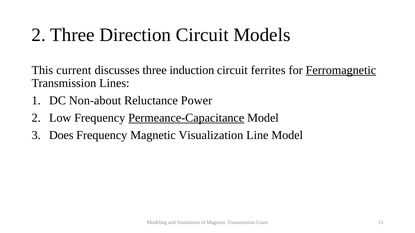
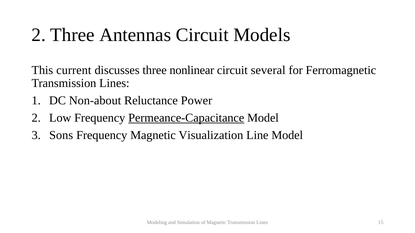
Direction: Direction -> Antennas
induction: induction -> nonlinear
ferrites: ferrites -> several
Ferromagnetic underline: present -> none
Does: Does -> Sons
